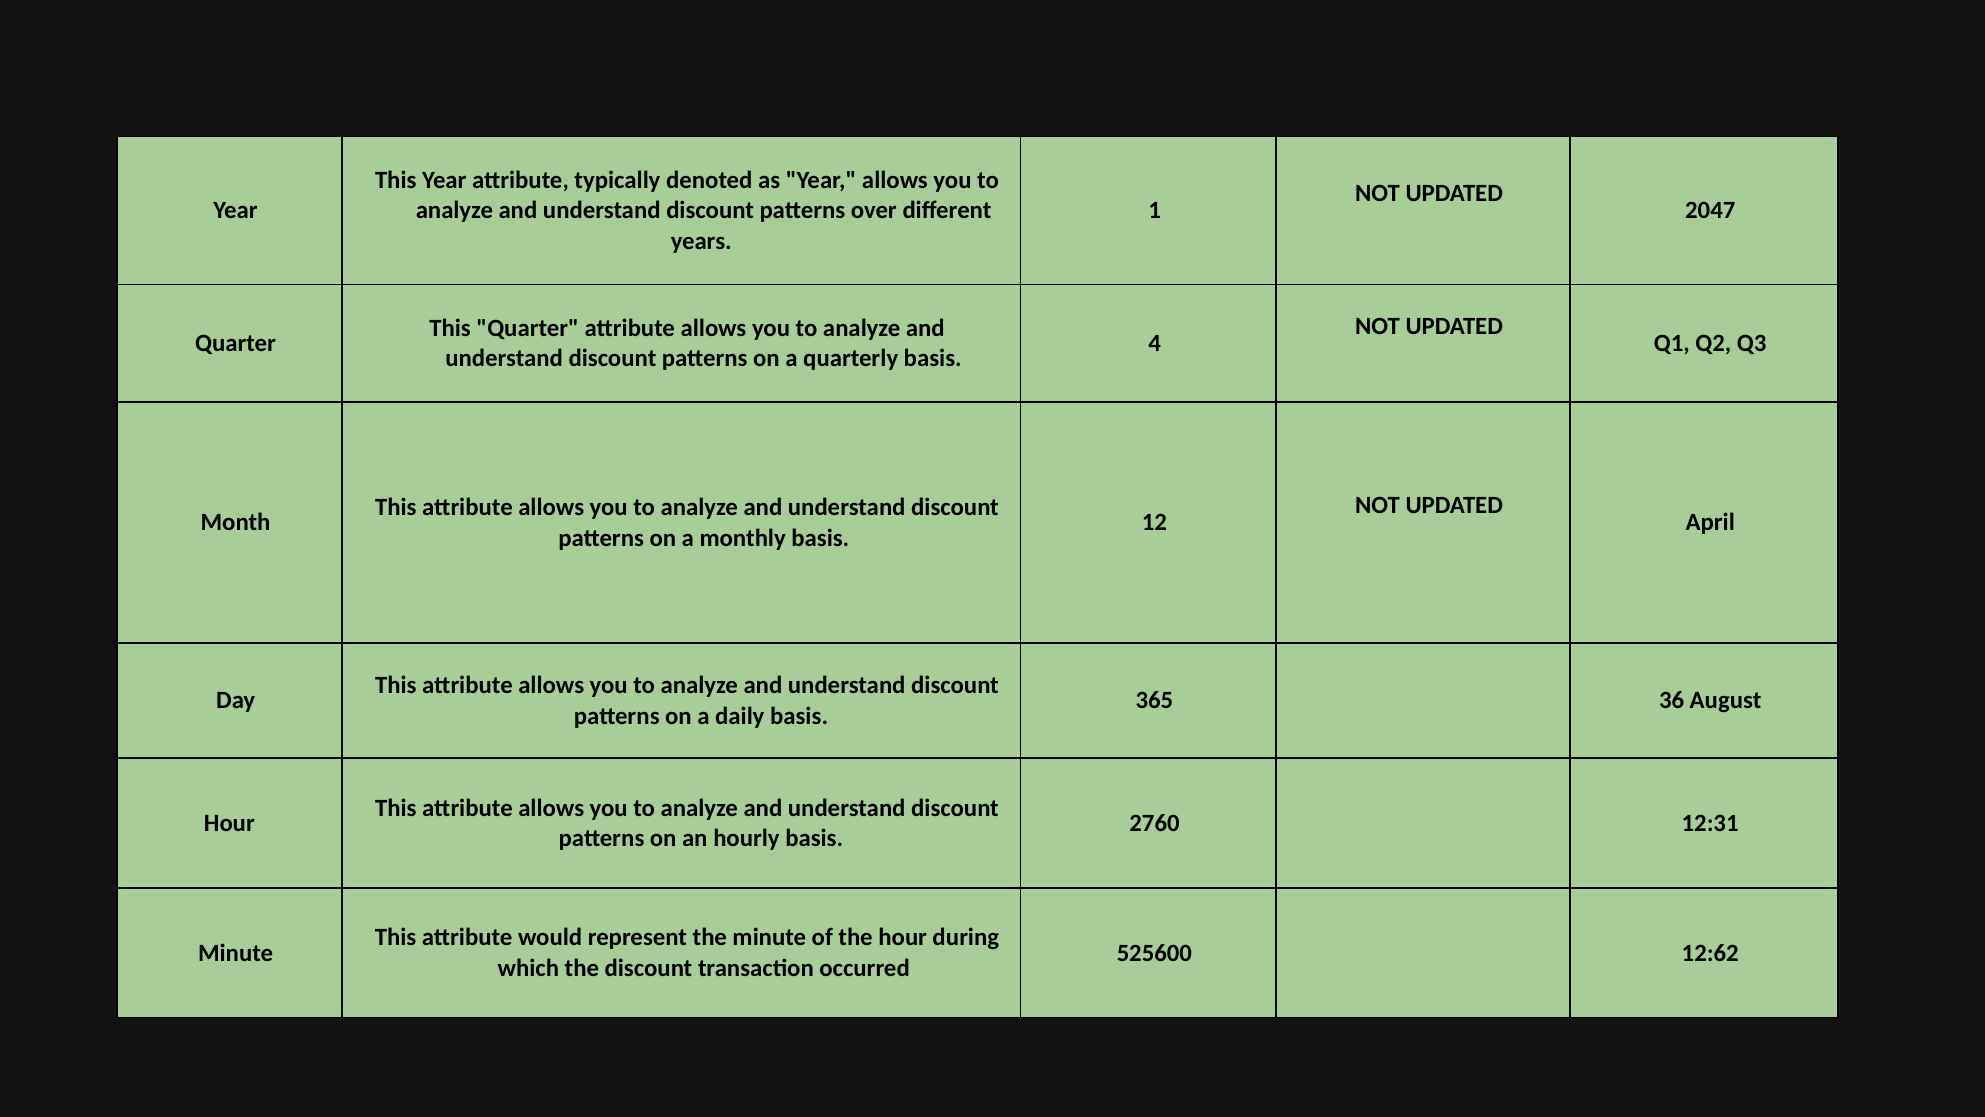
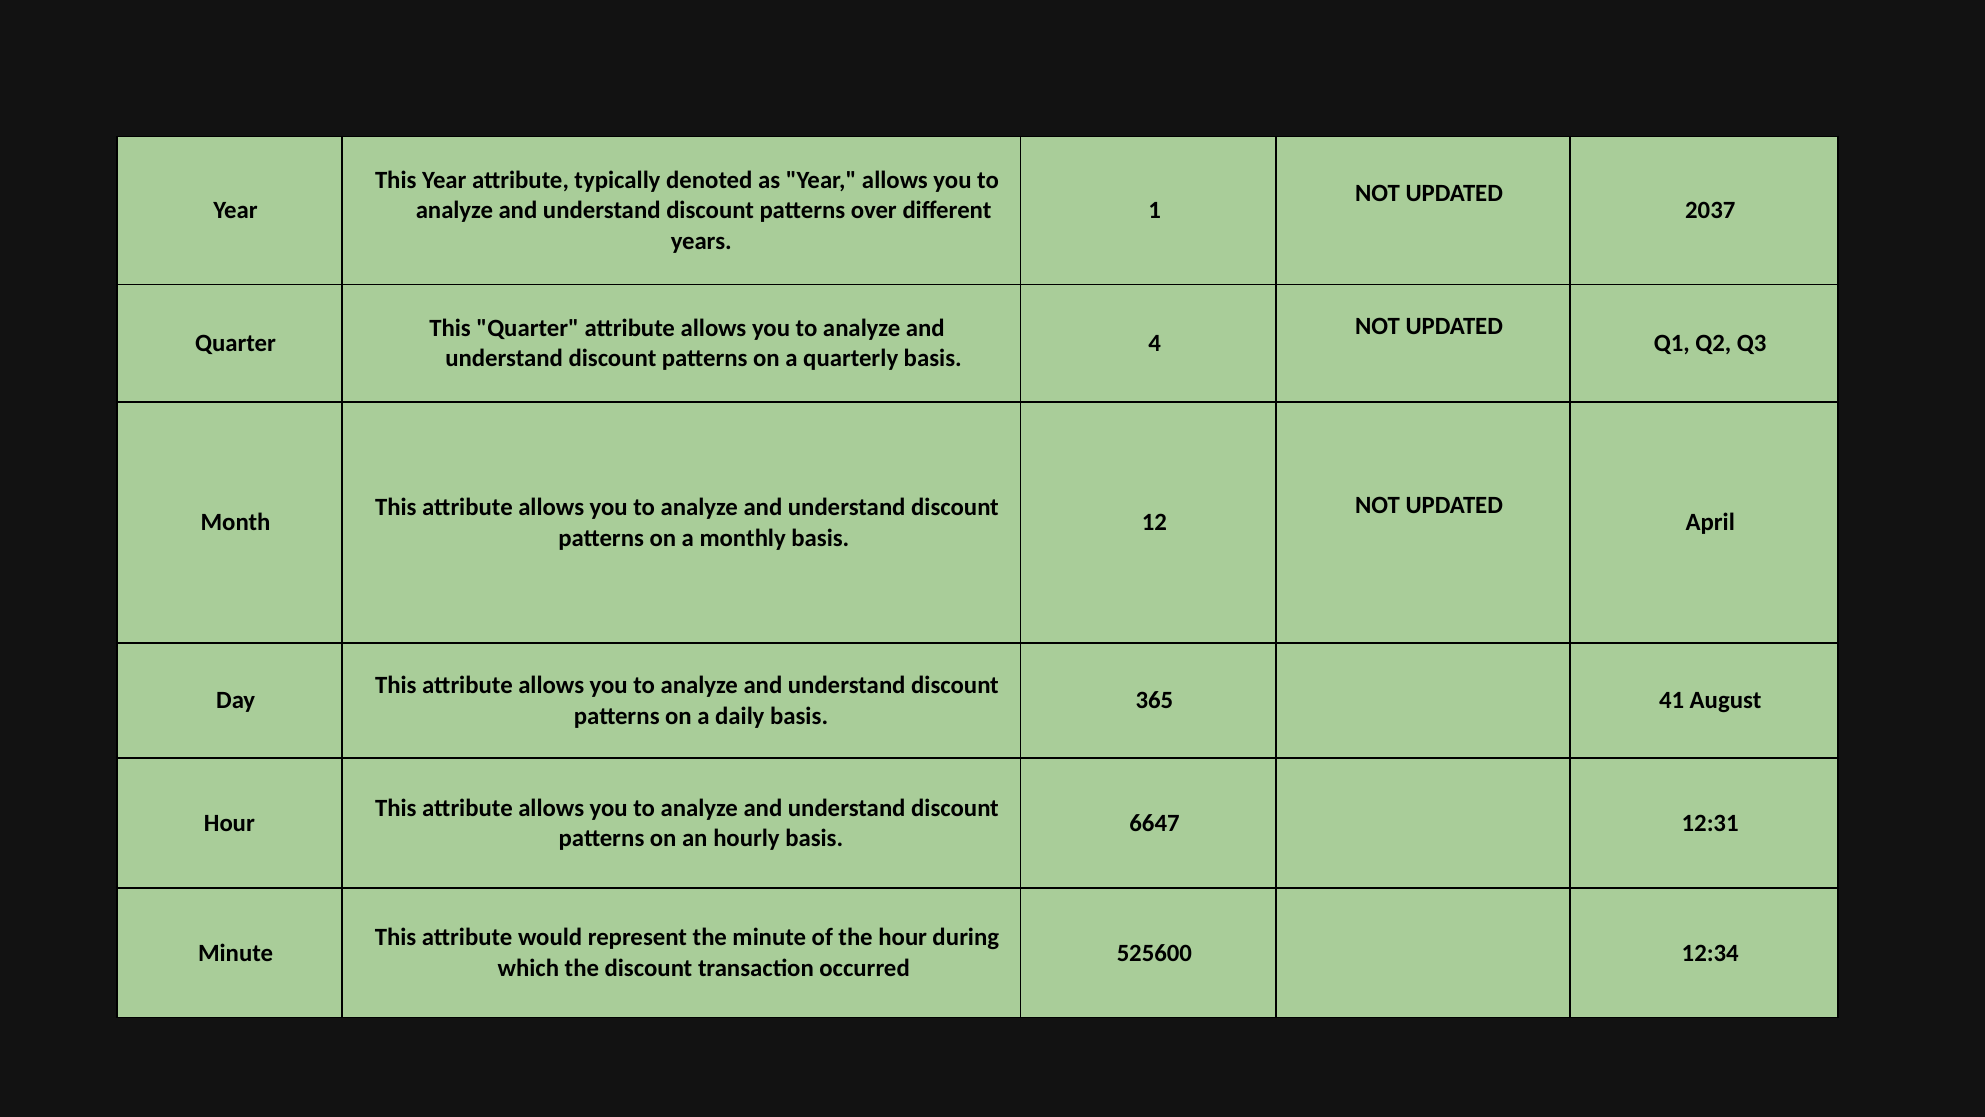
2047: 2047 -> 2037
36: 36 -> 41
2760: 2760 -> 6647
12:62: 12:62 -> 12:34
